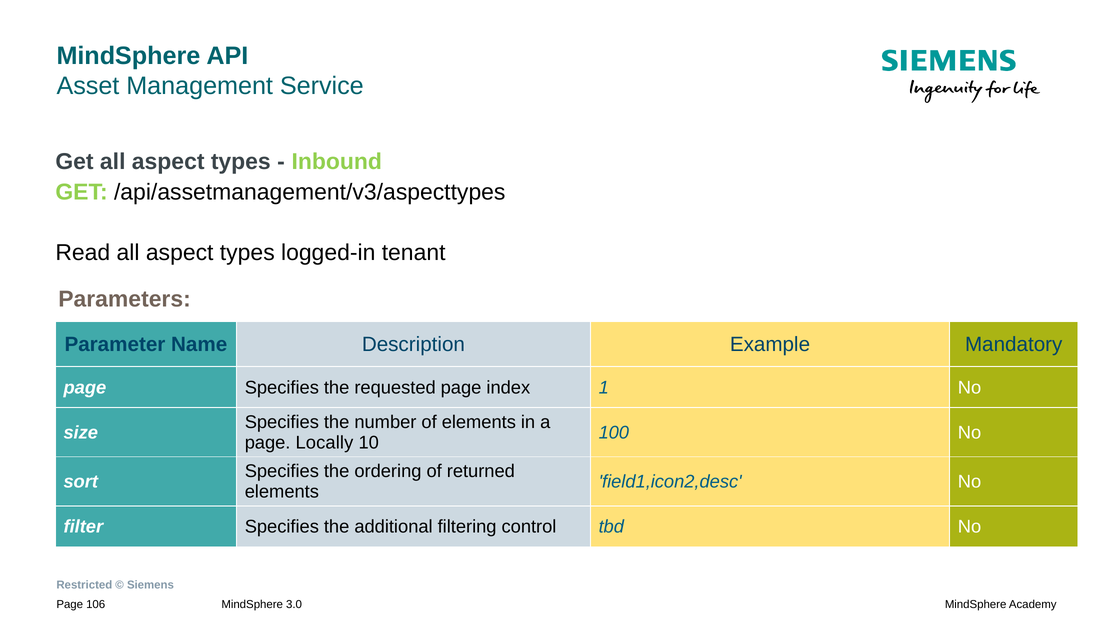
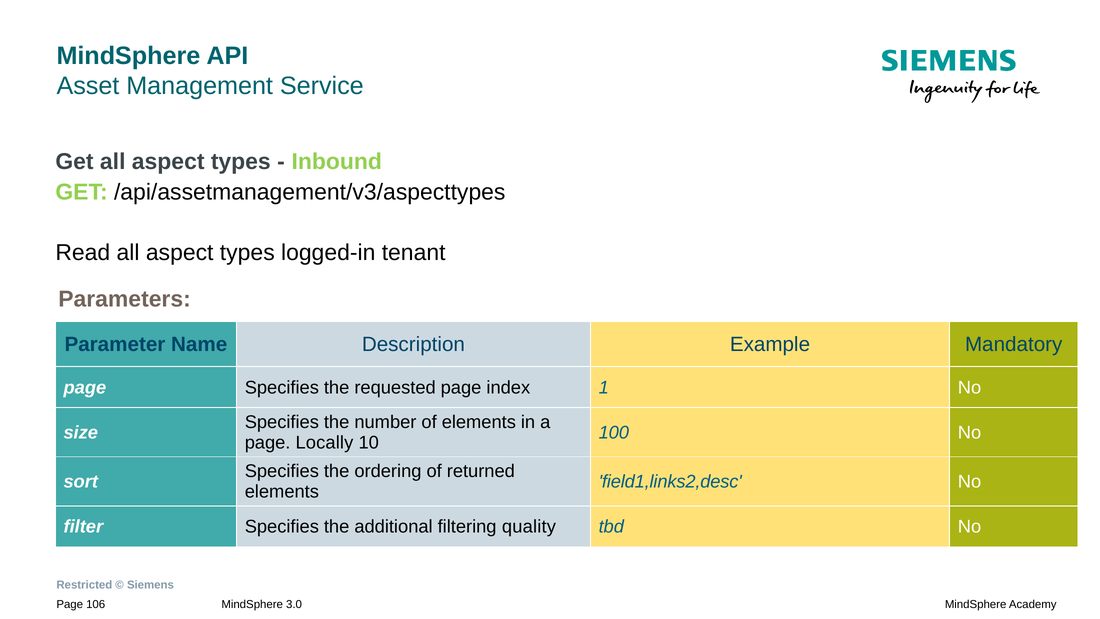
field1,icon2,desc: field1,icon2,desc -> field1,links2,desc
control: control -> quality
